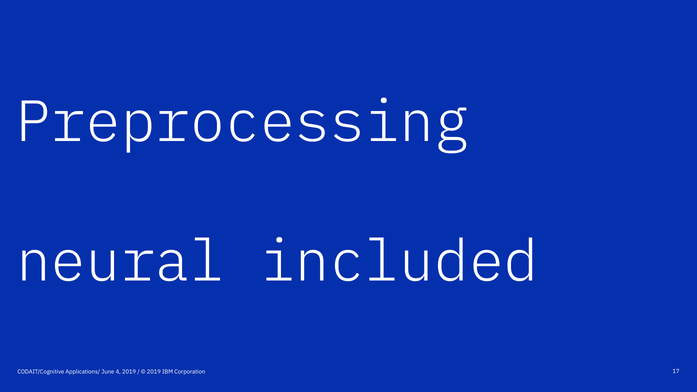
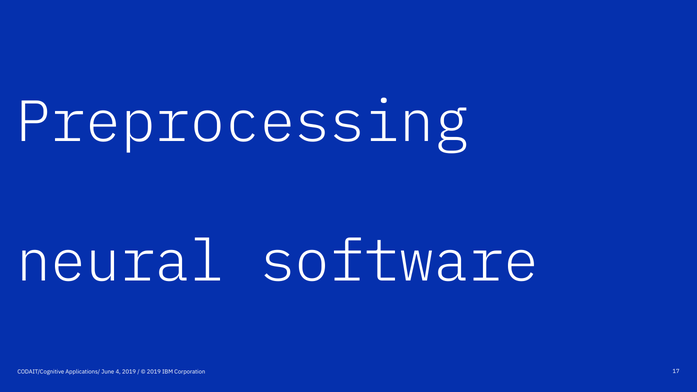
included: included -> software
